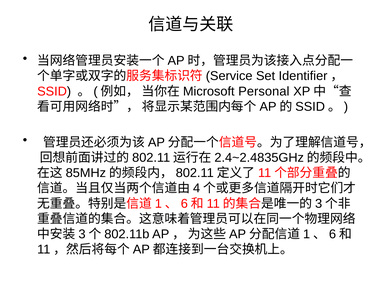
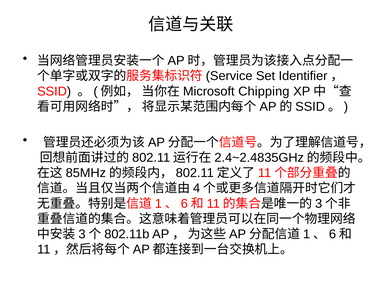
Personal: Personal -> Chipping
